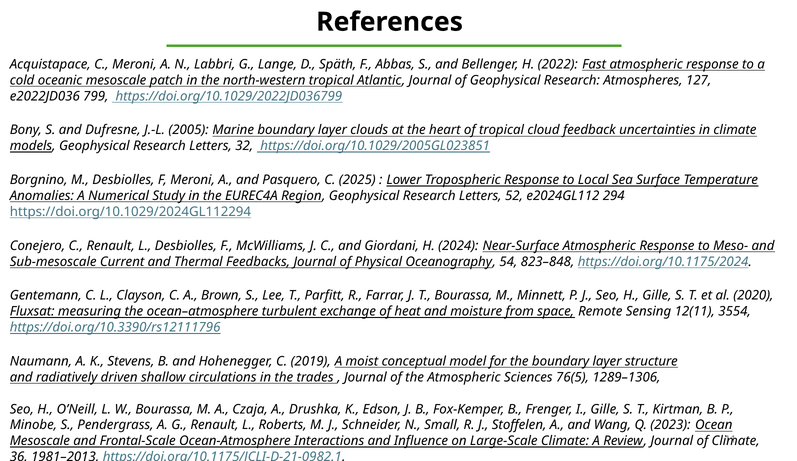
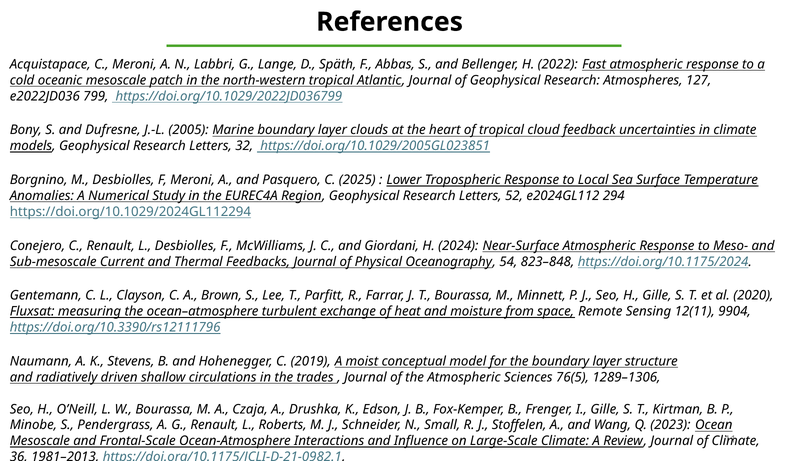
3554: 3554 -> 9904
